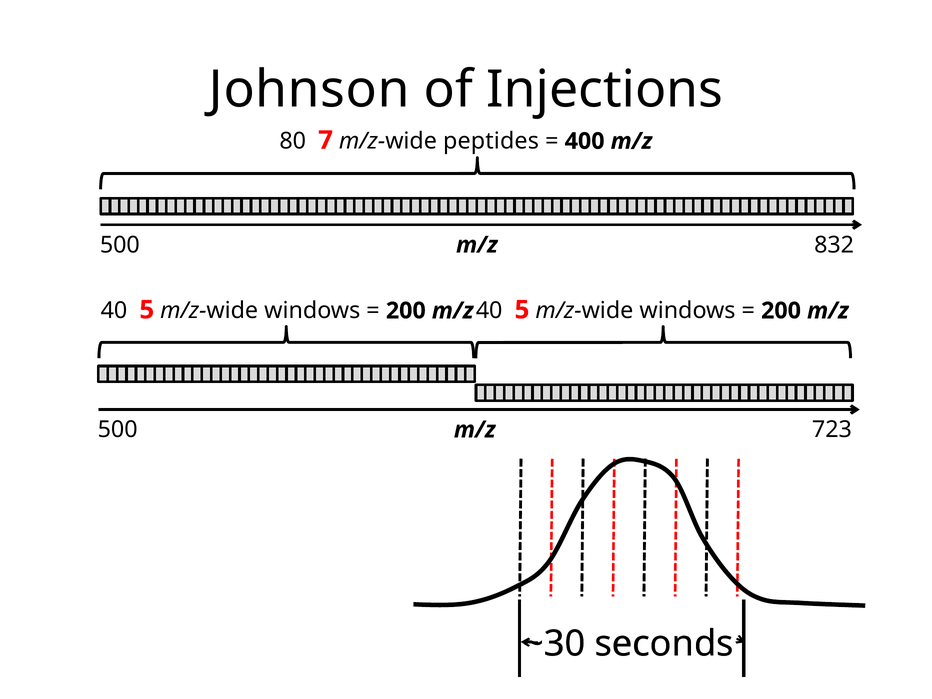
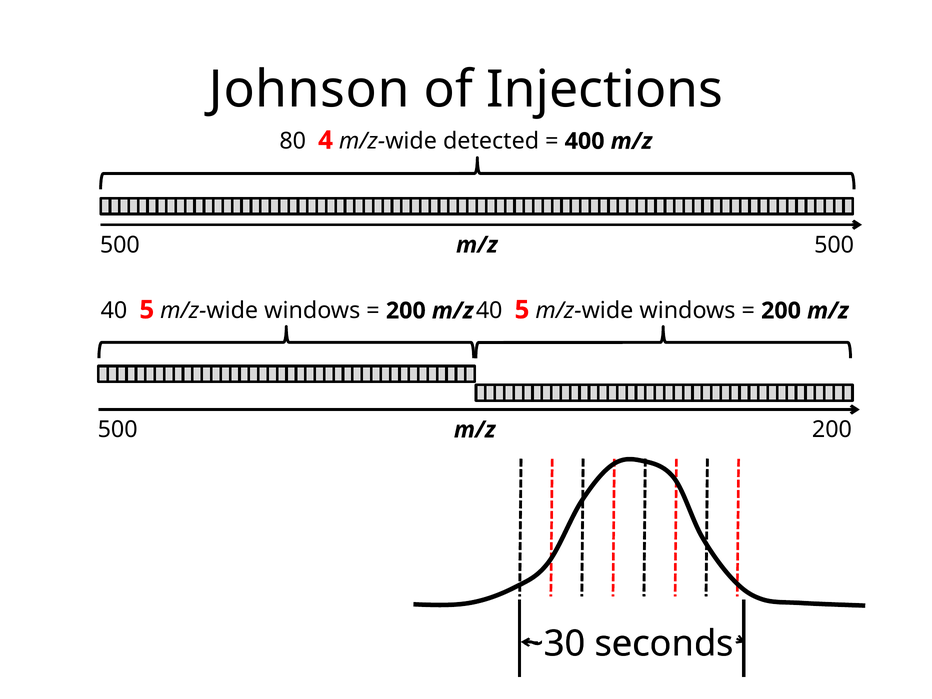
7: 7 -> 4
peptides: peptides -> detected
500 832: 832 -> 500
500 723: 723 -> 200
